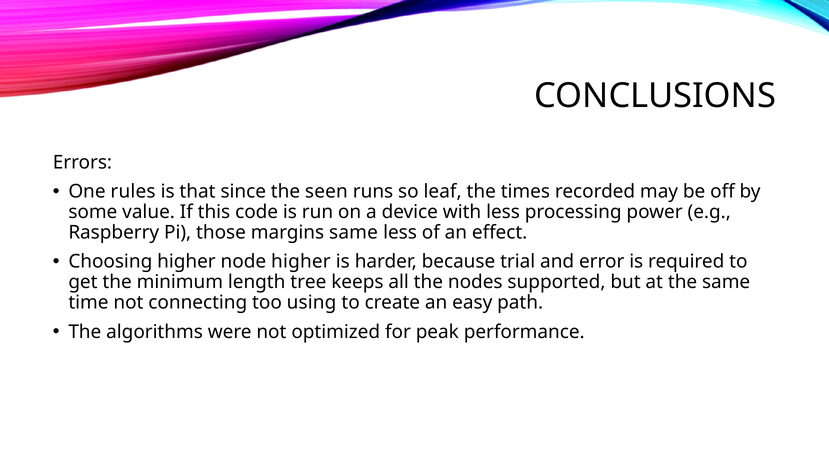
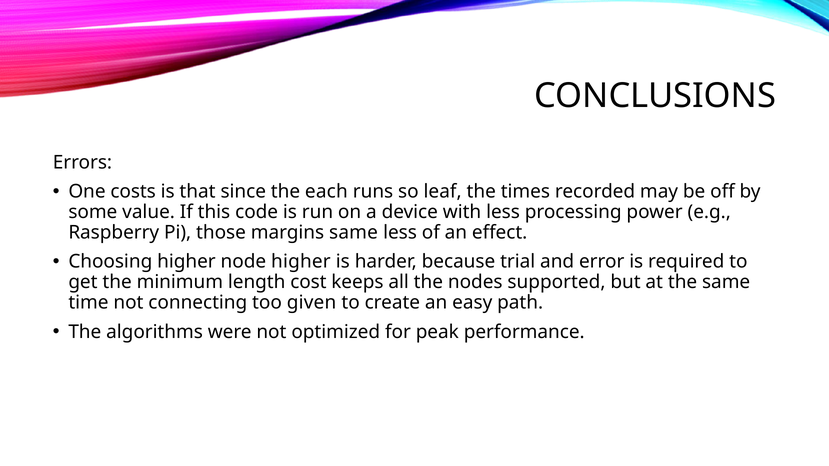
rules: rules -> costs
seen: seen -> each
tree: tree -> cost
using: using -> given
